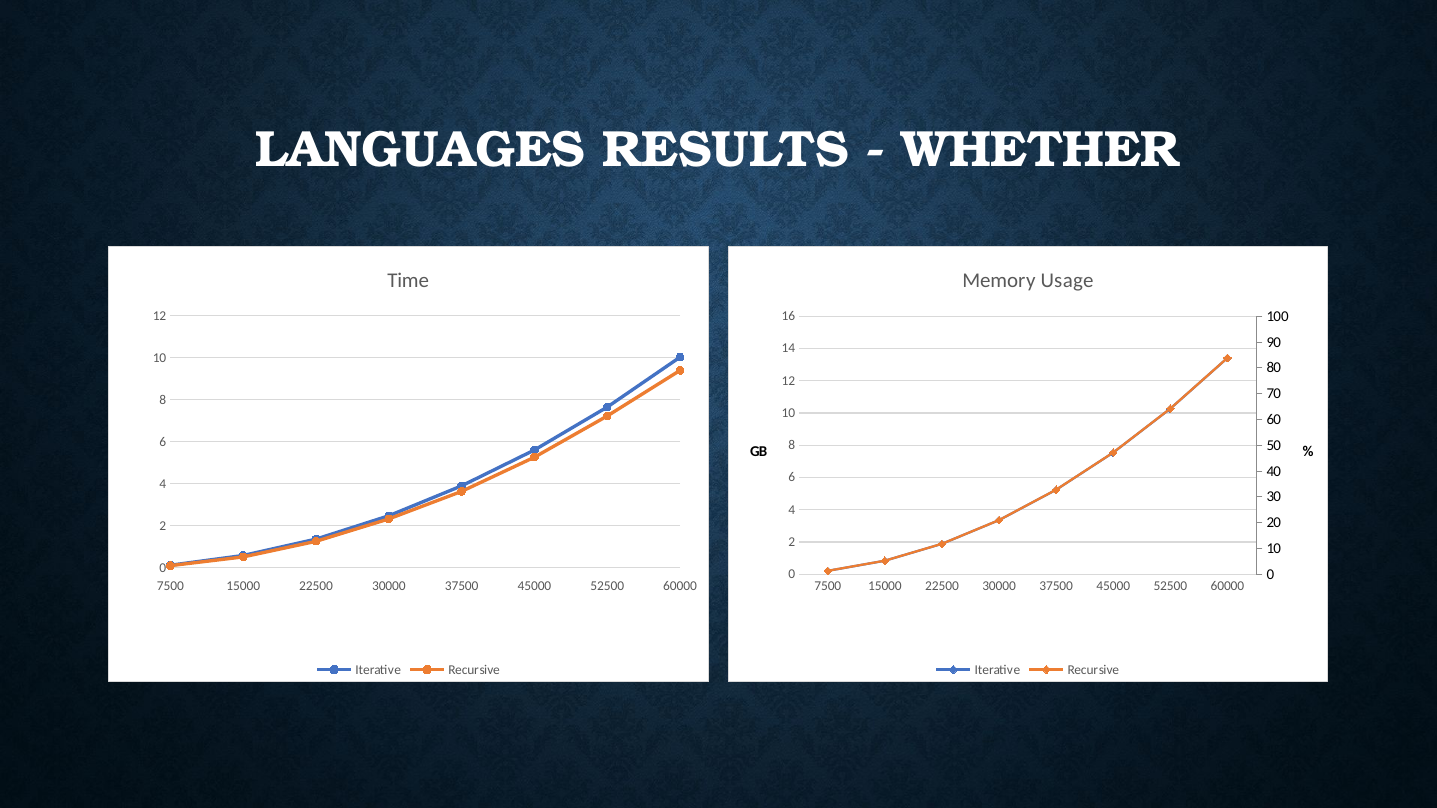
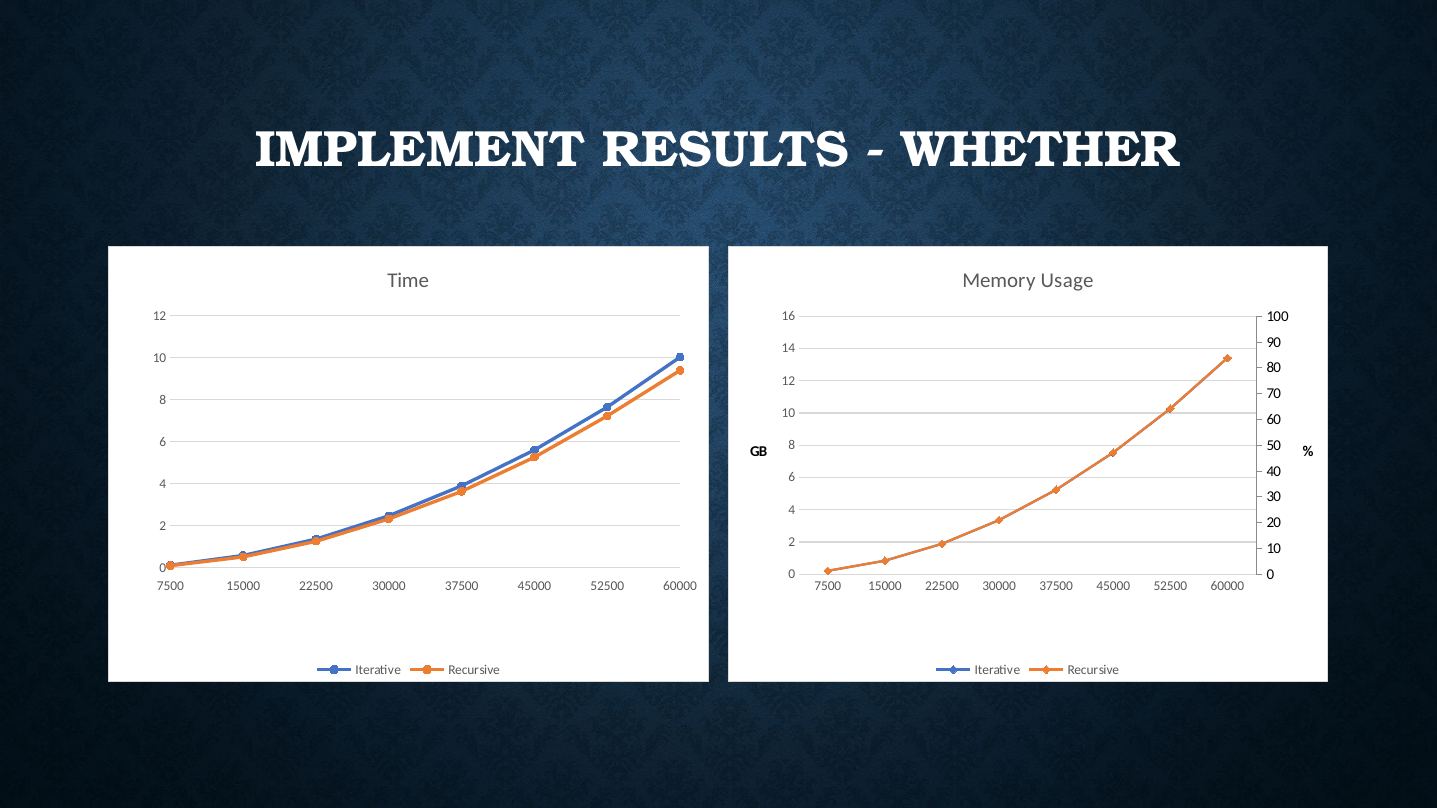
LANGUAGES: LANGUAGES -> IMPLEMENT
